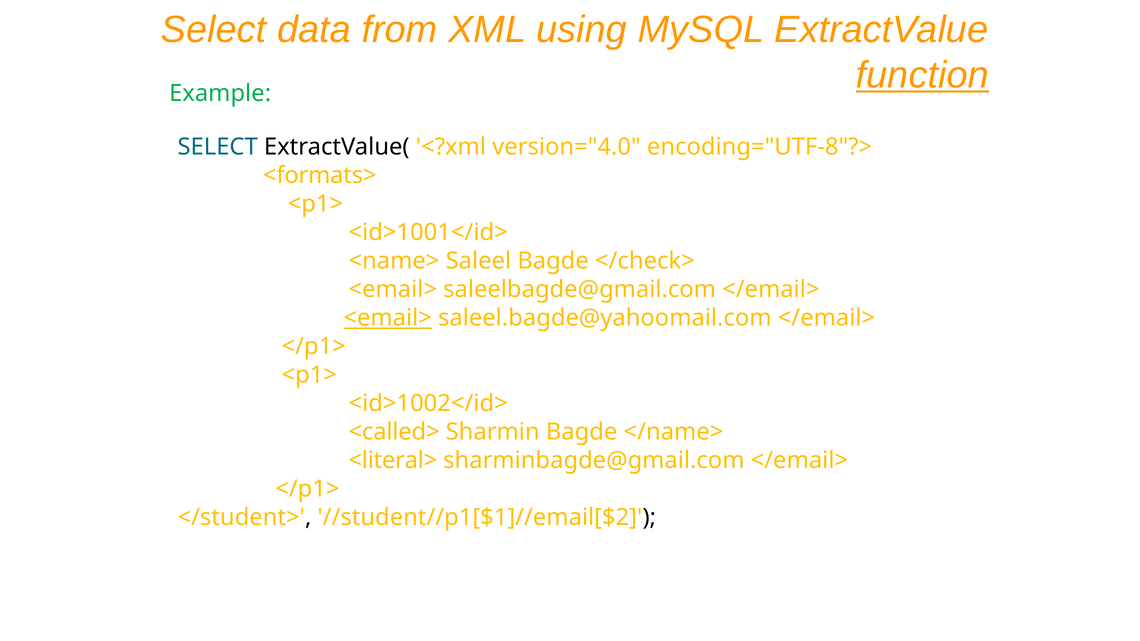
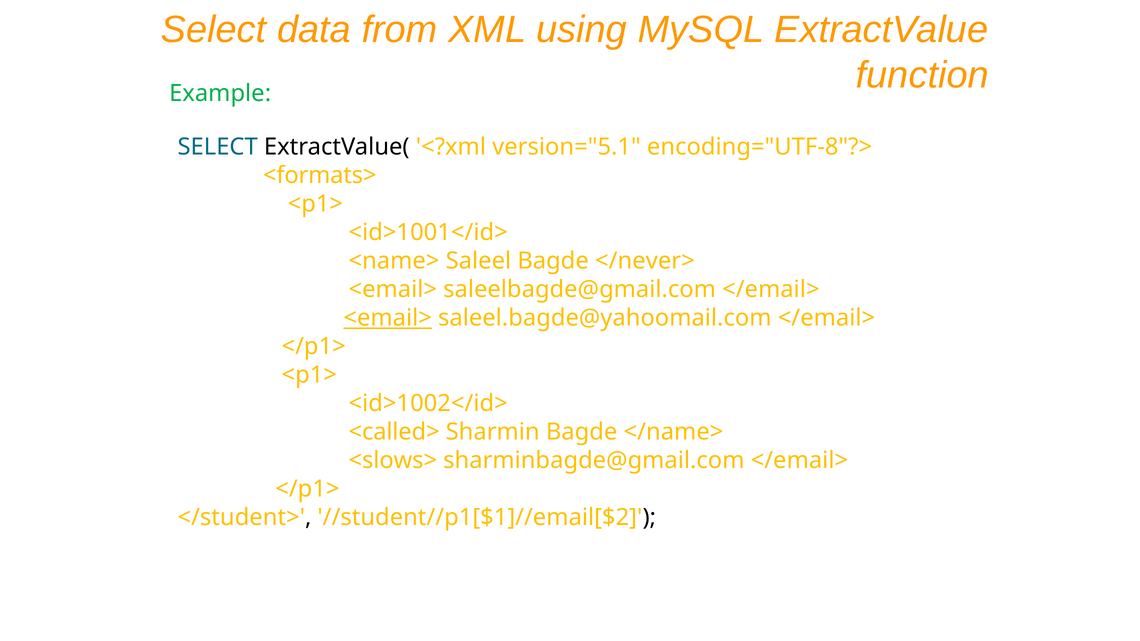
function underline: present -> none
version="4.0: version="4.0 -> version="5.1
</check>: </check> -> </never>
<literal>: <literal> -> <slows>
